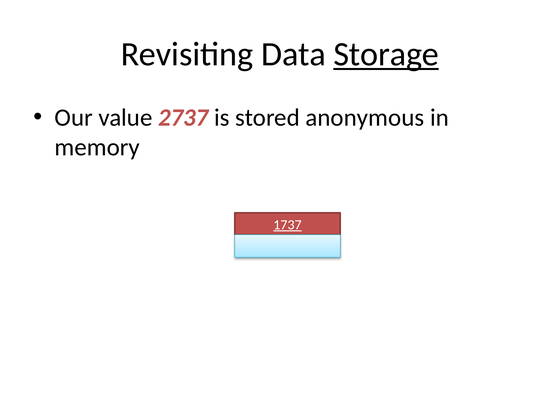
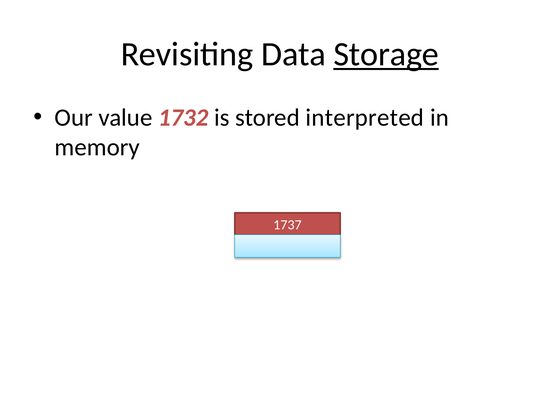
2737: 2737 -> 1732
anonymous: anonymous -> interpreted
1737 underline: present -> none
